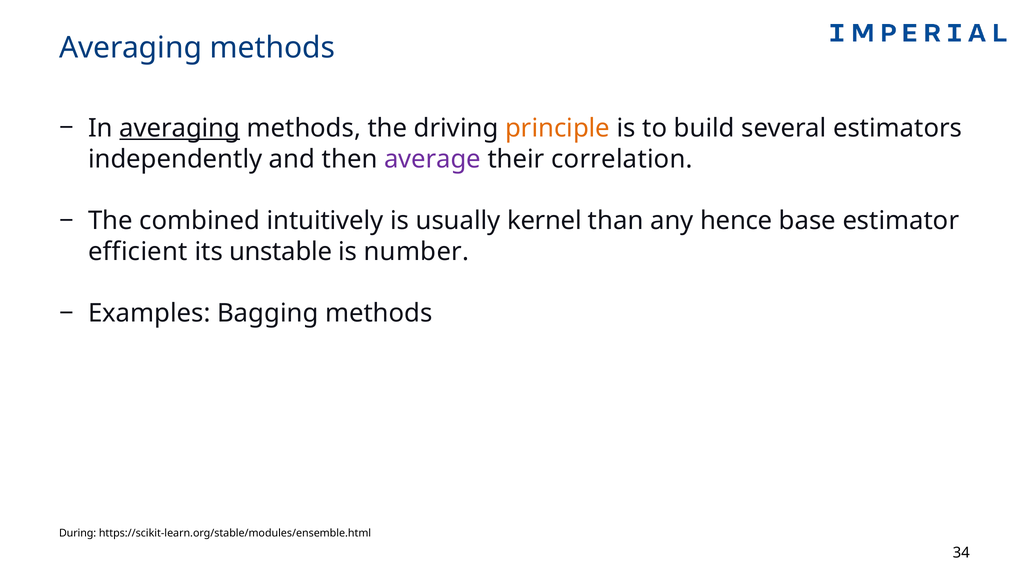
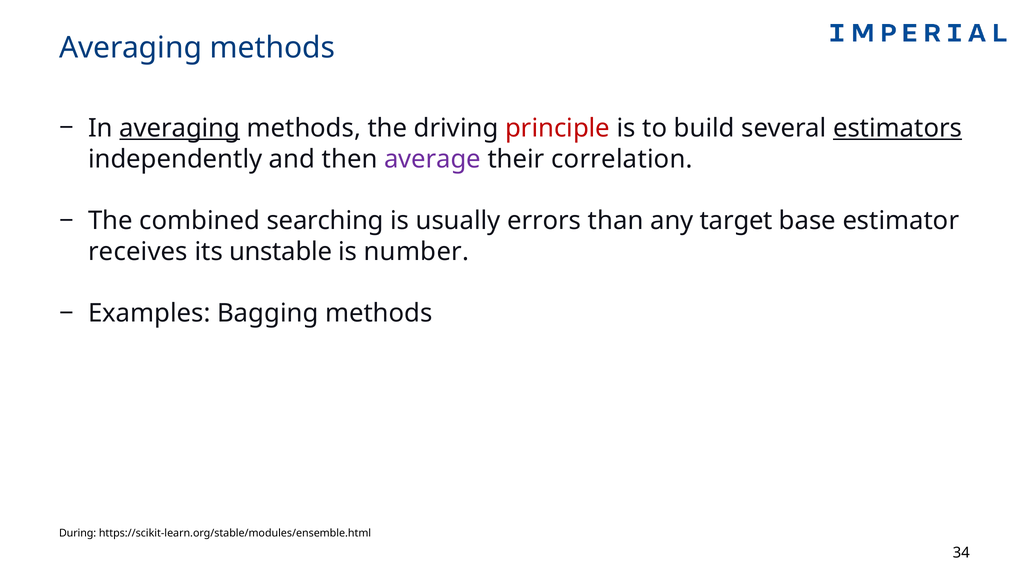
principle colour: orange -> red
estimators underline: none -> present
intuitively: intuitively -> searching
kernel: kernel -> errors
hence: hence -> target
efficient: efficient -> receives
